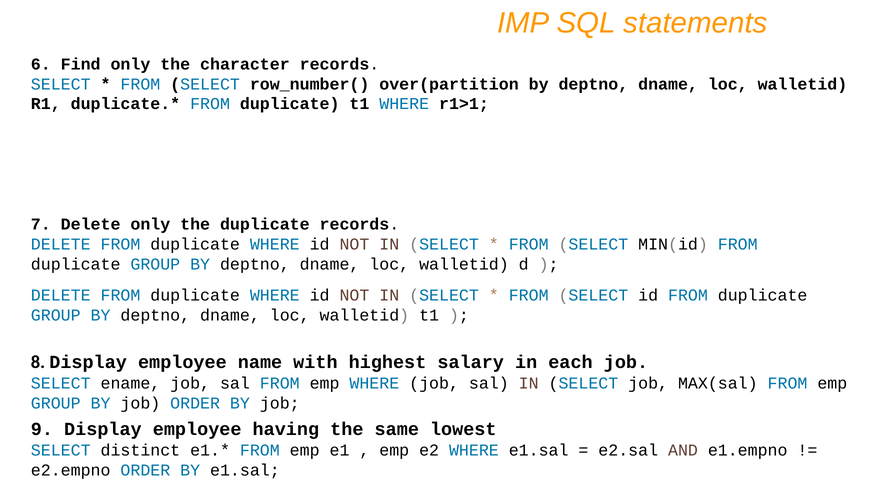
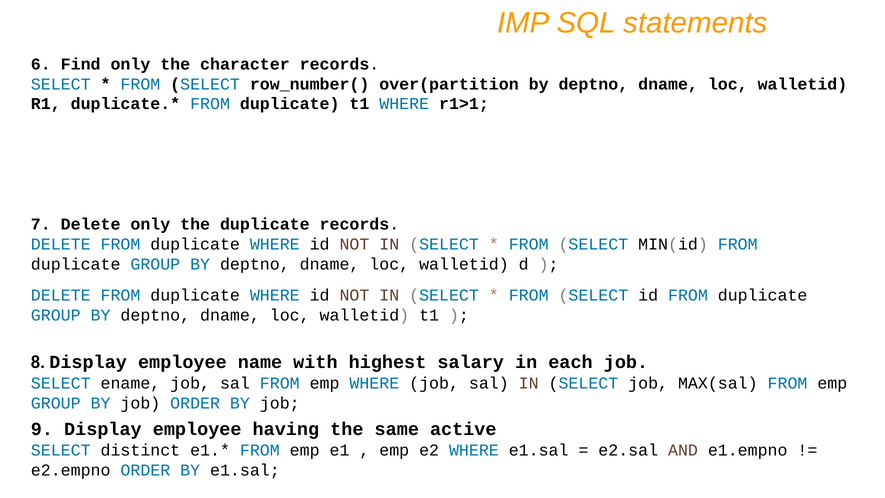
lowest: lowest -> active
